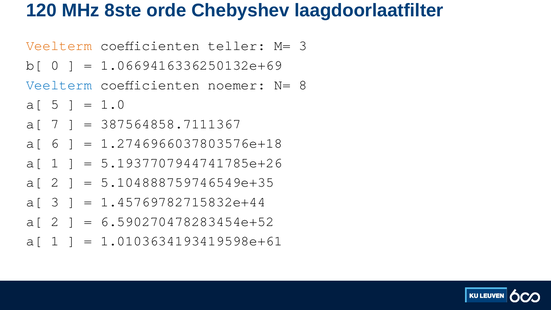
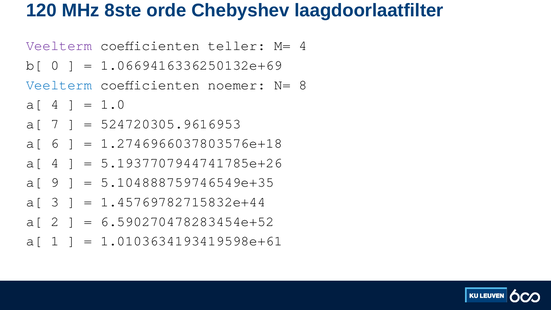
Veelterm at (59, 46) colour: orange -> purple
M= 3: 3 -> 4
5 at (55, 104): 5 -> 4
387564858.7111367: 387564858.7111367 -> 524720305.9616953
1 at (55, 163): 1 -> 4
2 at (55, 182): 2 -> 9
